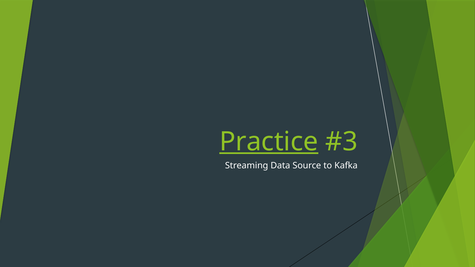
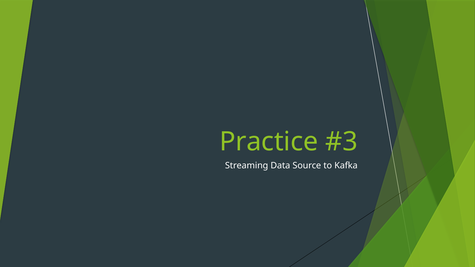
Practice underline: present -> none
